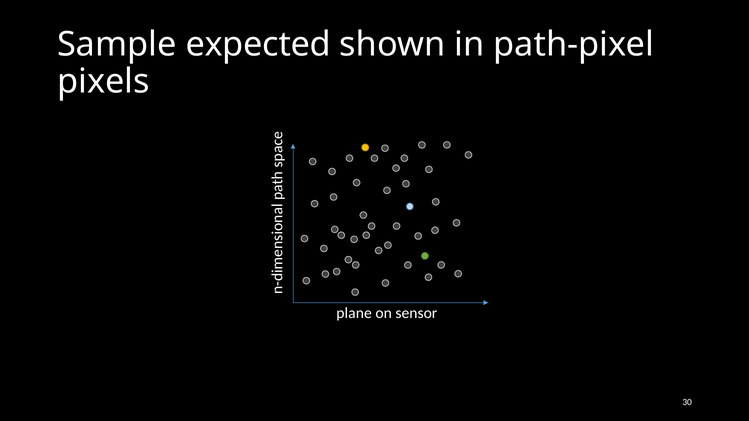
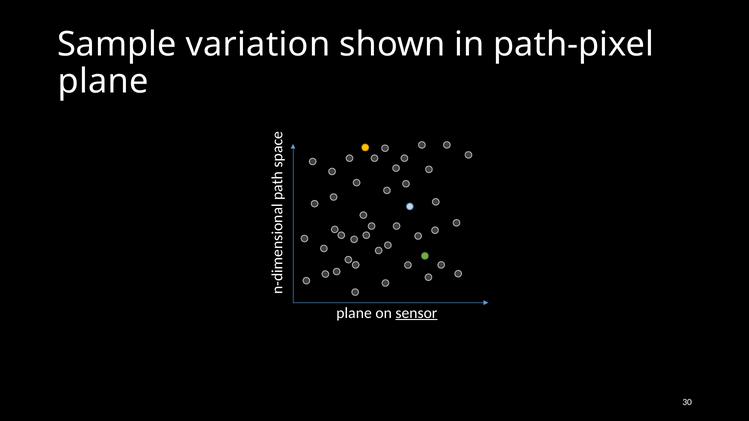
expected: expected -> variation
pixels at (103, 81): pixels -> plane
sensor underline: none -> present
